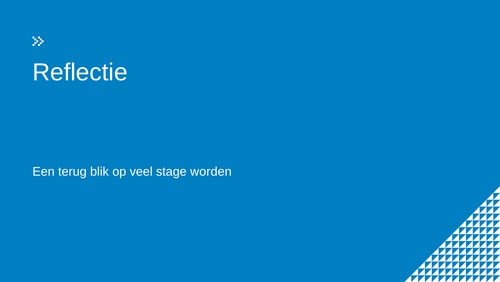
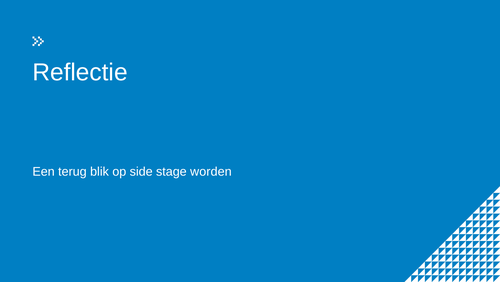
veel: veel -> side
